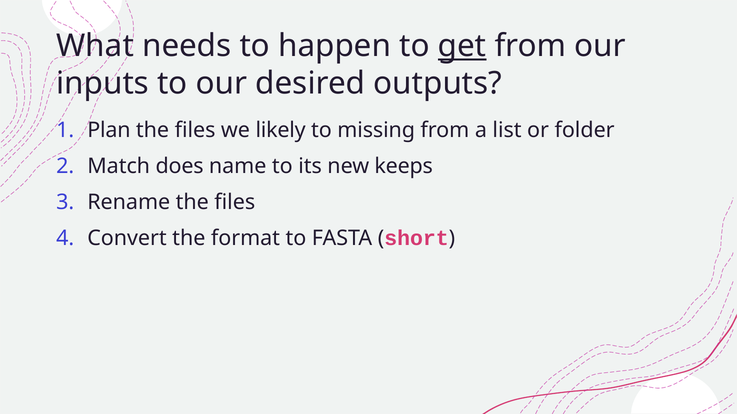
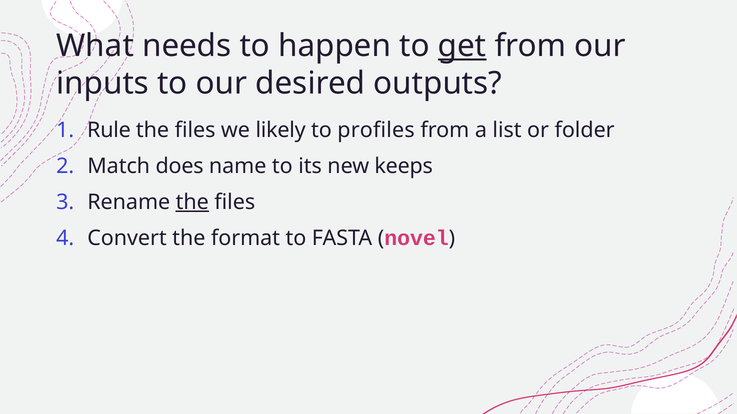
Plan: Plan -> Rule
missing: missing -> profiles
the at (192, 202) underline: none -> present
short: short -> novel
